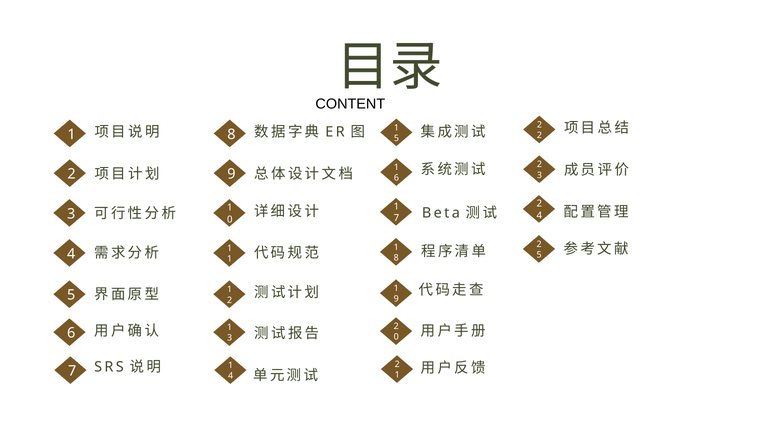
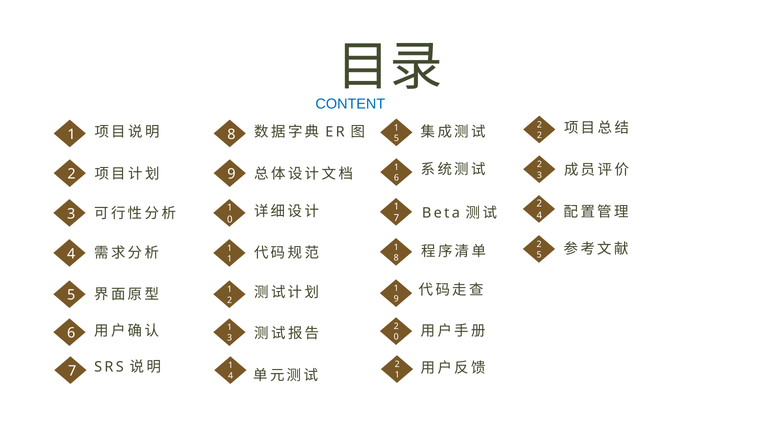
CONTENT colour: black -> blue
